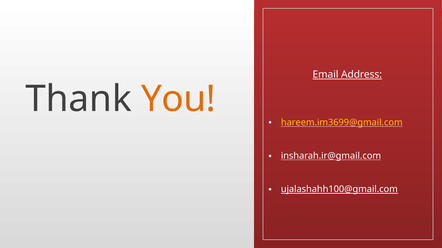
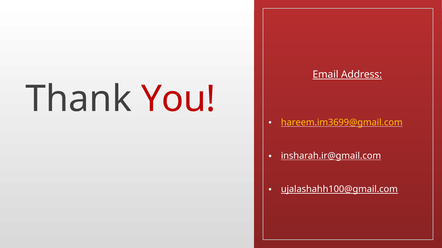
You colour: orange -> red
